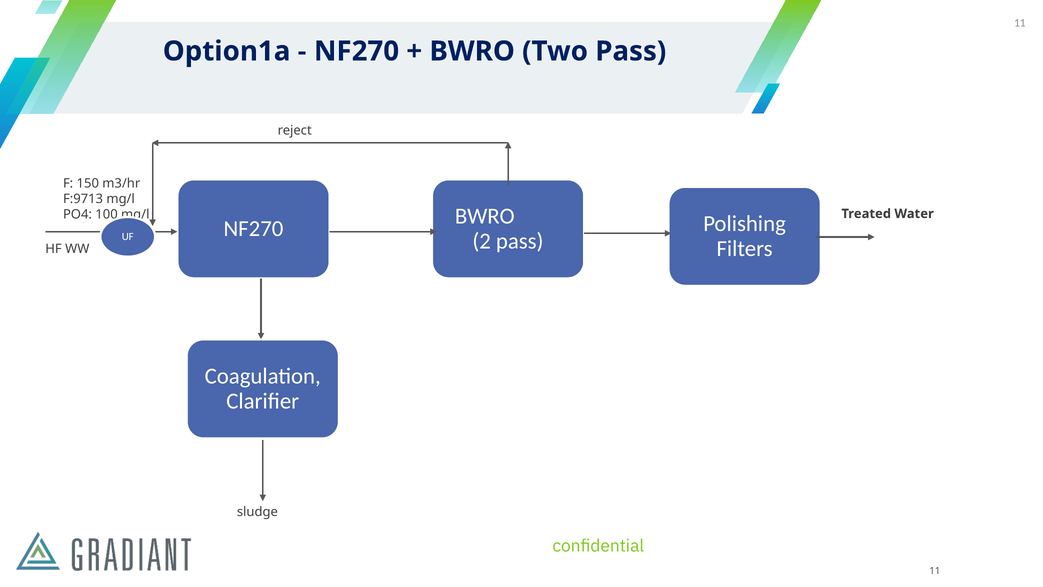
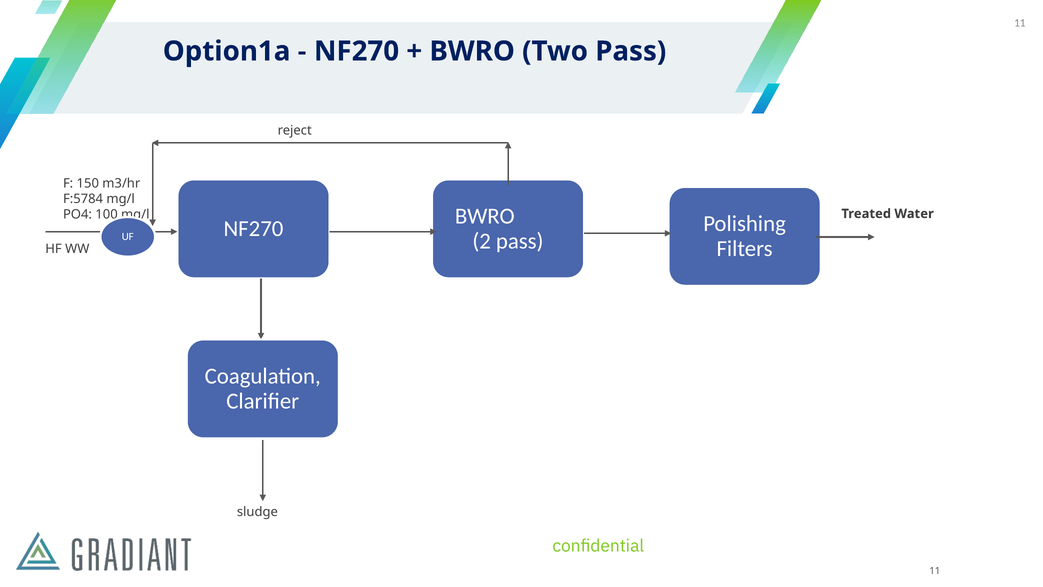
F:9713: F:9713 -> F:5784
